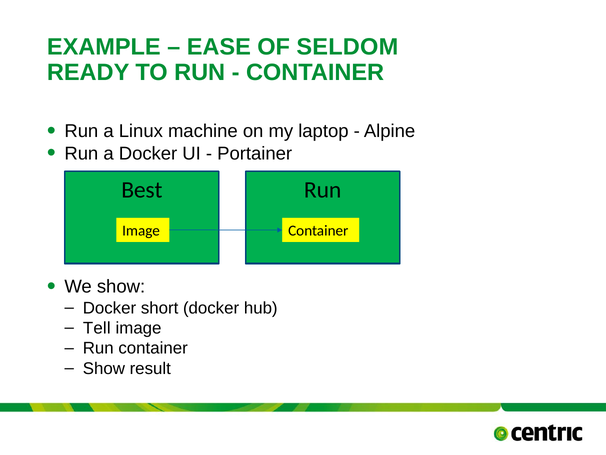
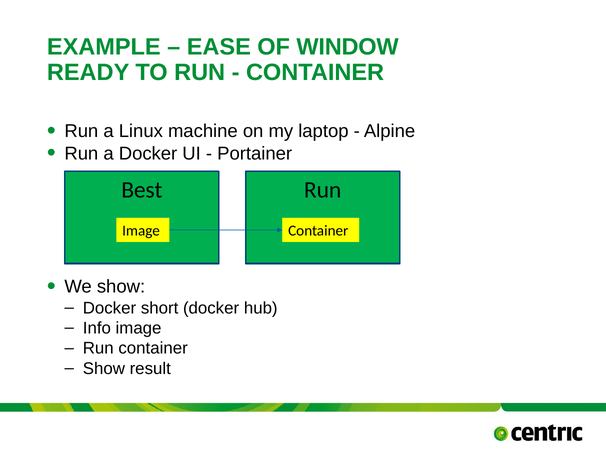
SELDOM: SELDOM -> WINDOW
Tell: Tell -> Info
